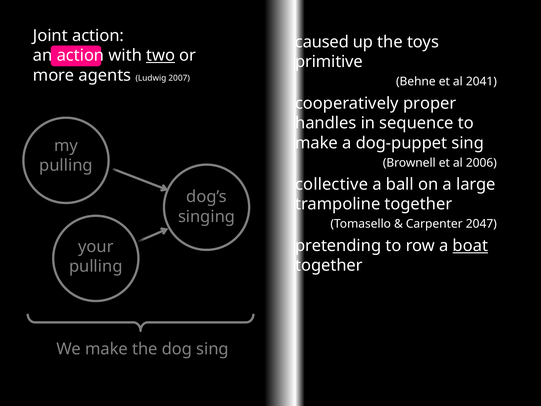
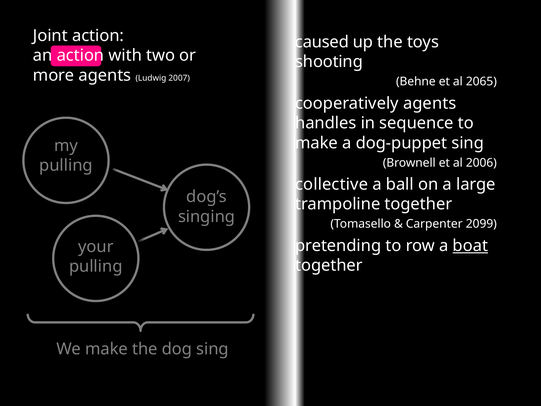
two underline: present -> none
primitive: primitive -> shooting
2041: 2041 -> 2065
cooperatively proper: proper -> agents
2047: 2047 -> 2099
